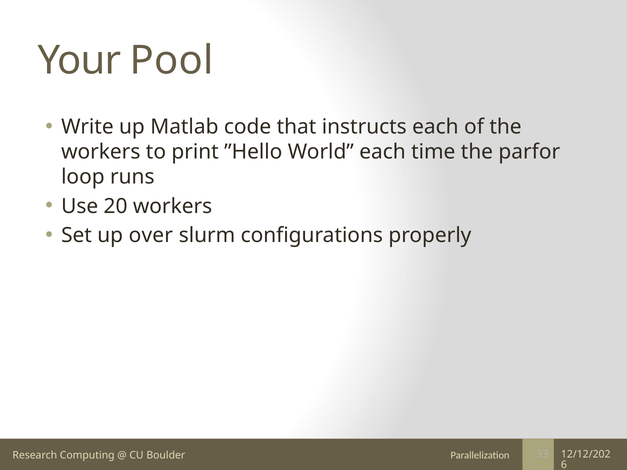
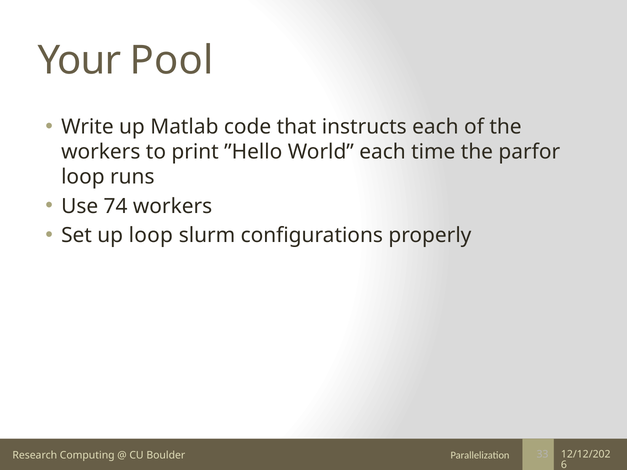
20: 20 -> 74
up over: over -> loop
